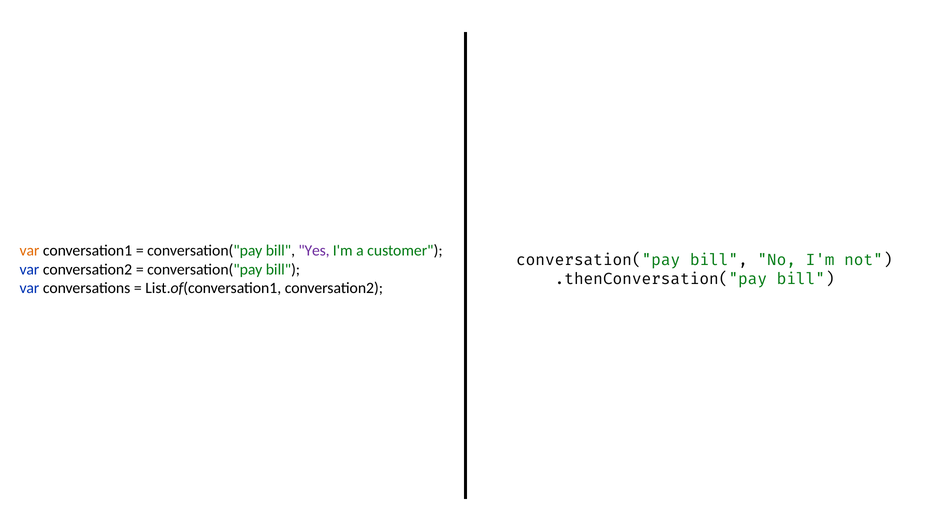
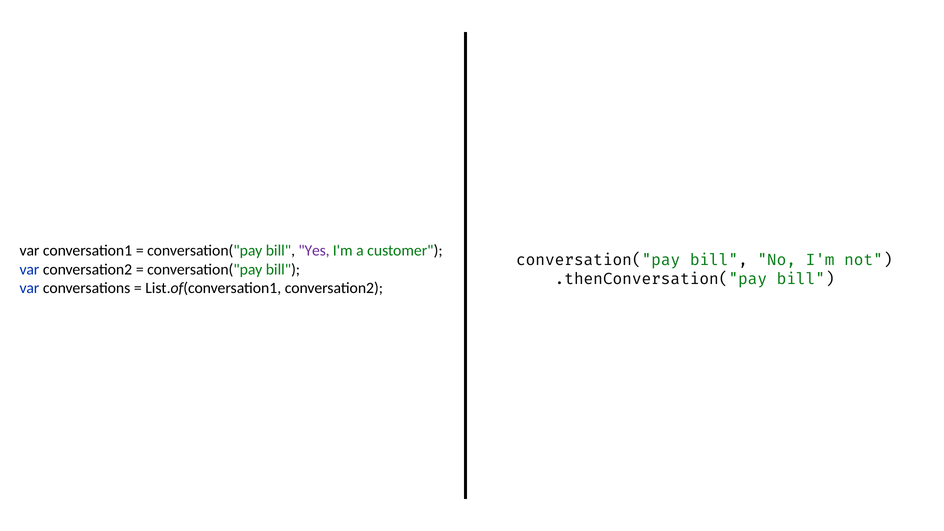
var at (29, 251) colour: orange -> black
